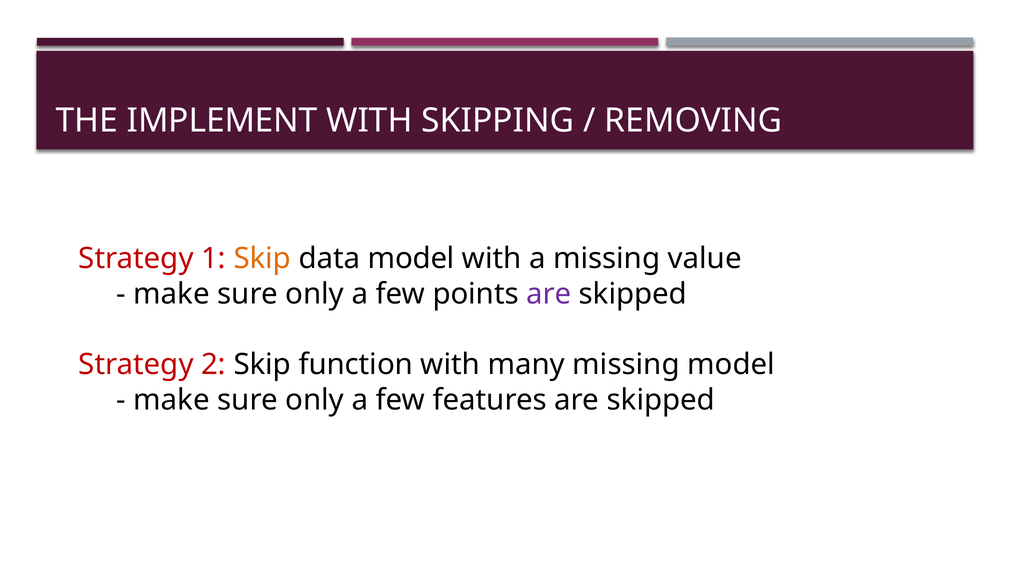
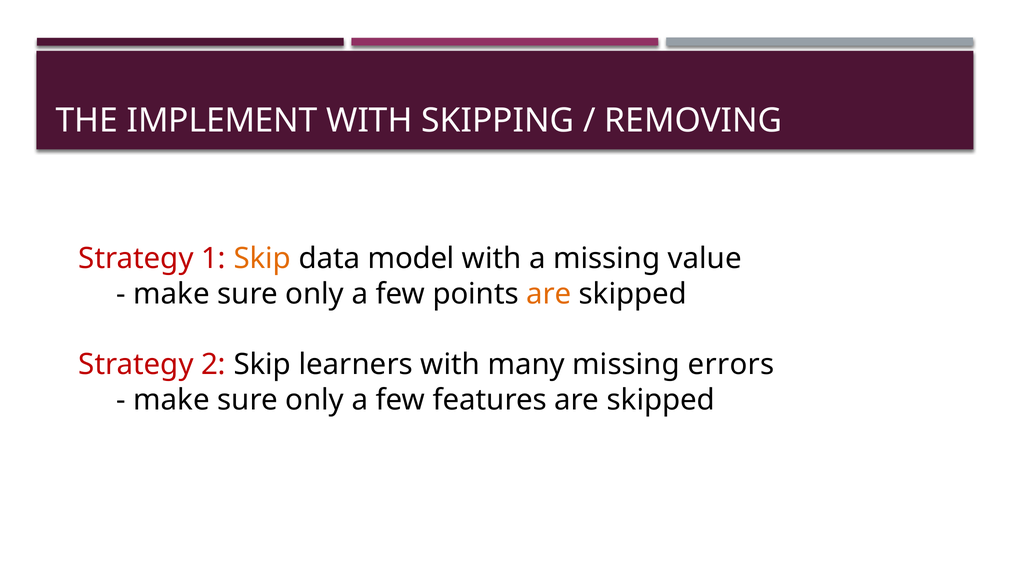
are at (549, 294) colour: purple -> orange
function: function -> learners
missing model: model -> errors
